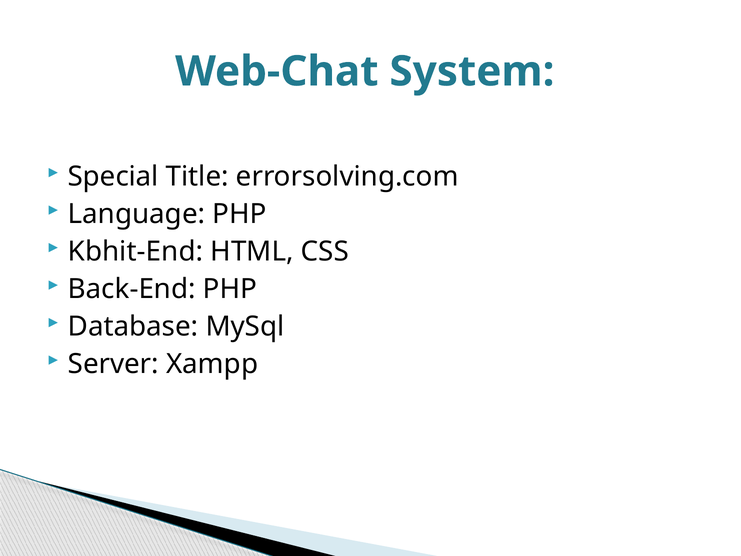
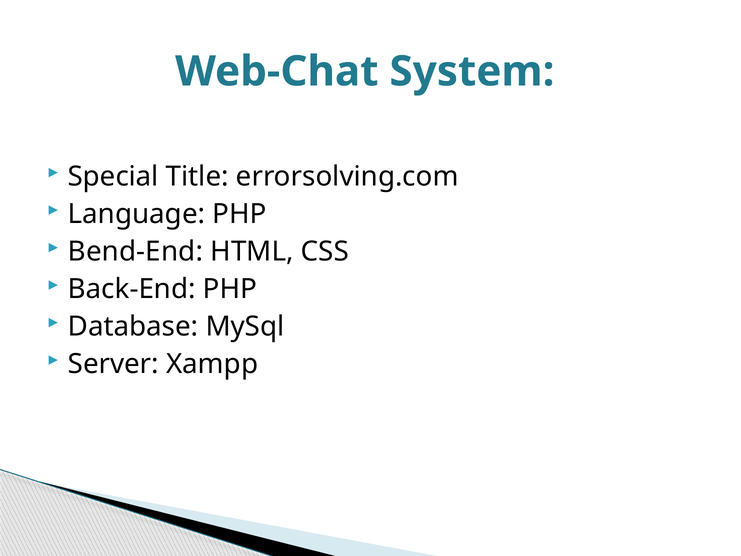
Kbhit-End: Kbhit-End -> Bend-End
